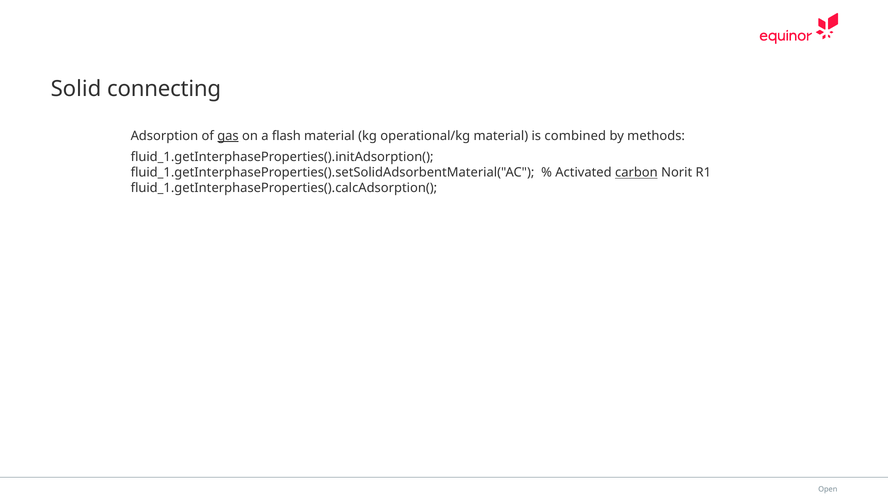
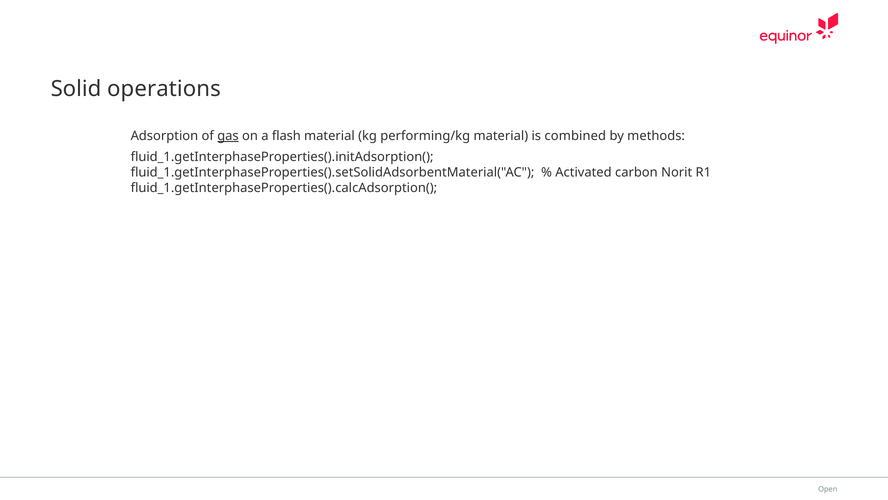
connecting: connecting -> operations
operational/kg: operational/kg -> performing/kg
carbon underline: present -> none
